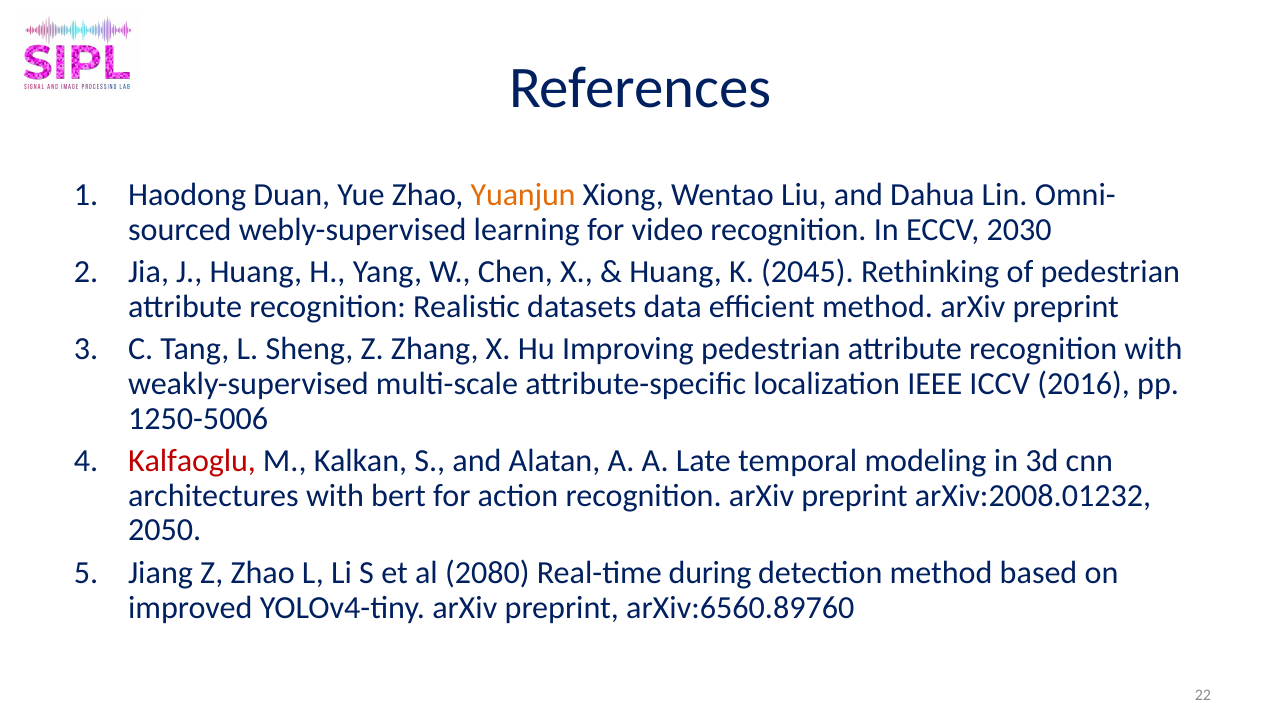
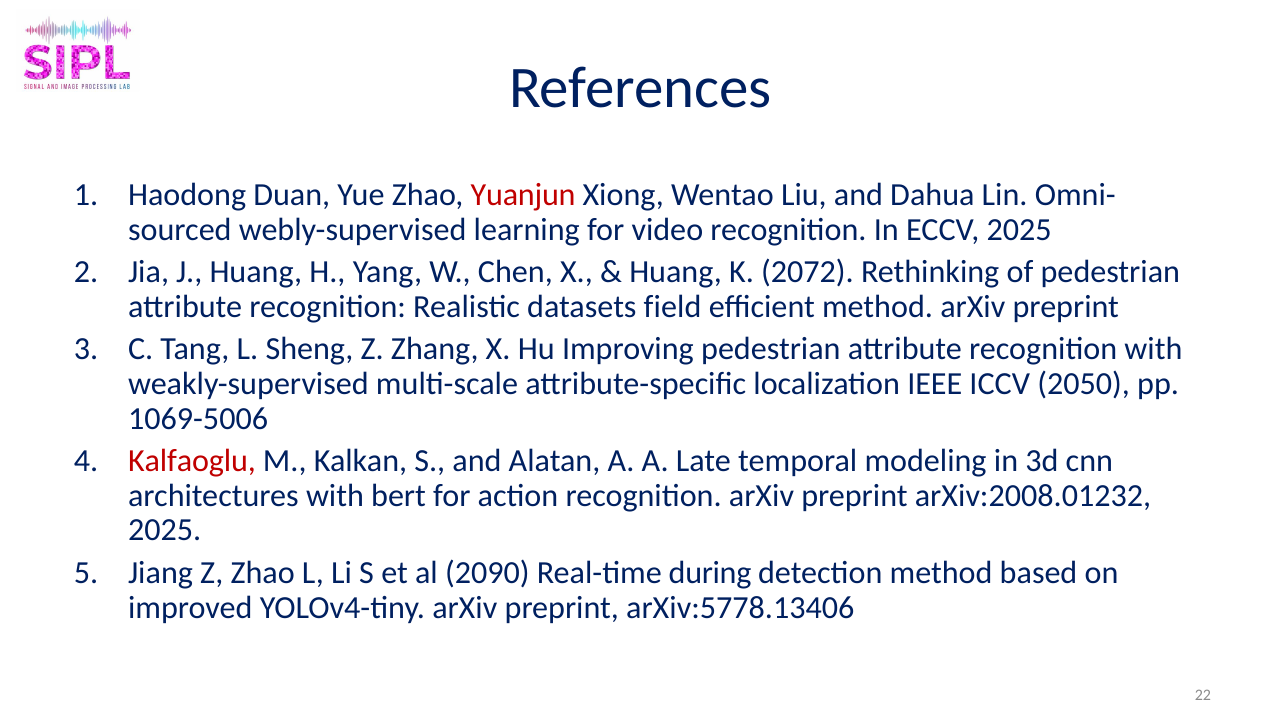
Yuanjun colour: orange -> red
ECCV 2030: 2030 -> 2025
2045: 2045 -> 2072
data: data -> field
2016: 2016 -> 2050
1250-5006: 1250-5006 -> 1069-5006
2050 at (165, 530): 2050 -> 2025
2080: 2080 -> 2090
arXiv:6560.89760: arXiv:6560.89760 -> arXiv:5778.13406
